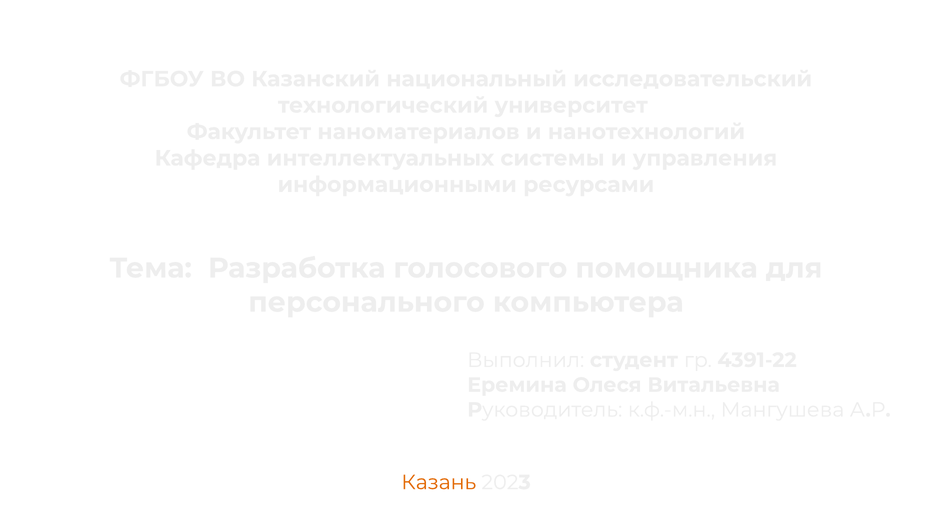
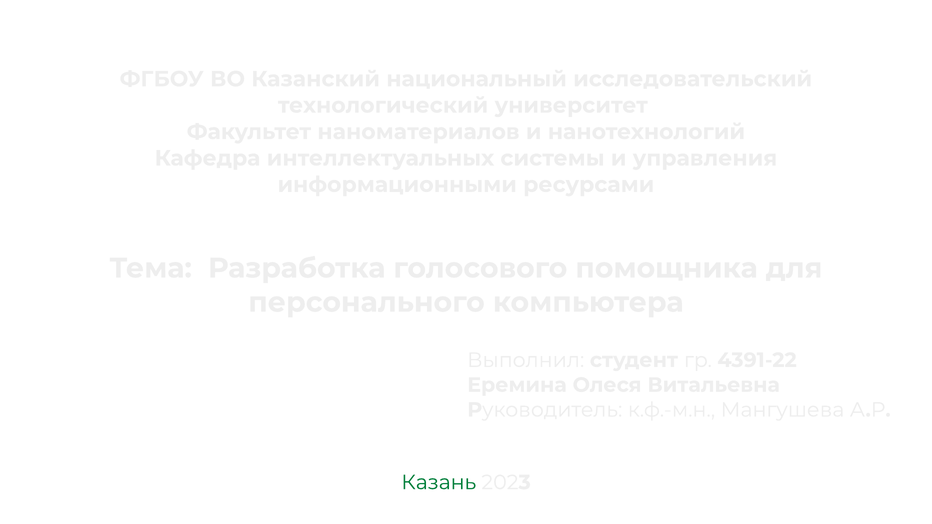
Казань colour: orange -> green
